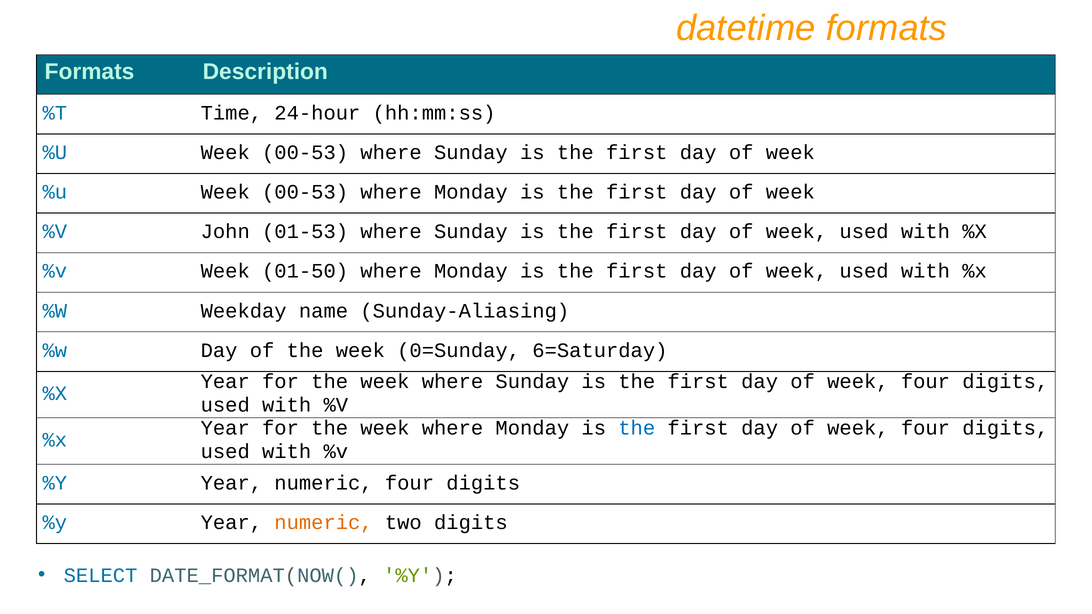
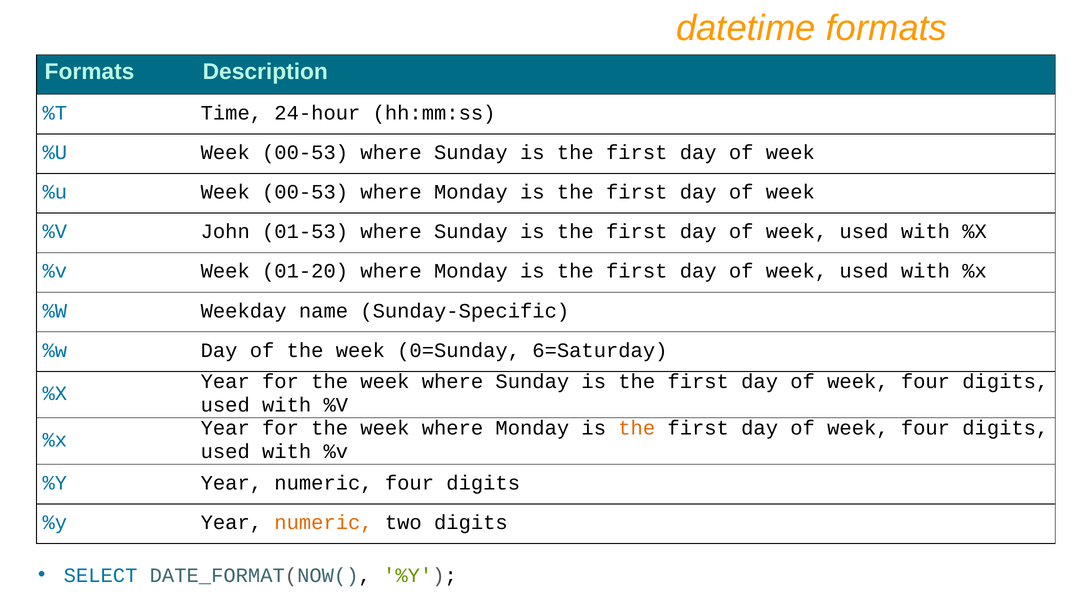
01-50: 01-50 -> 01-20
Sunday-Aliasing: Sunday-Aliasing -> Sunday-Specific
the at (637, 428) colour: blue -> orange
